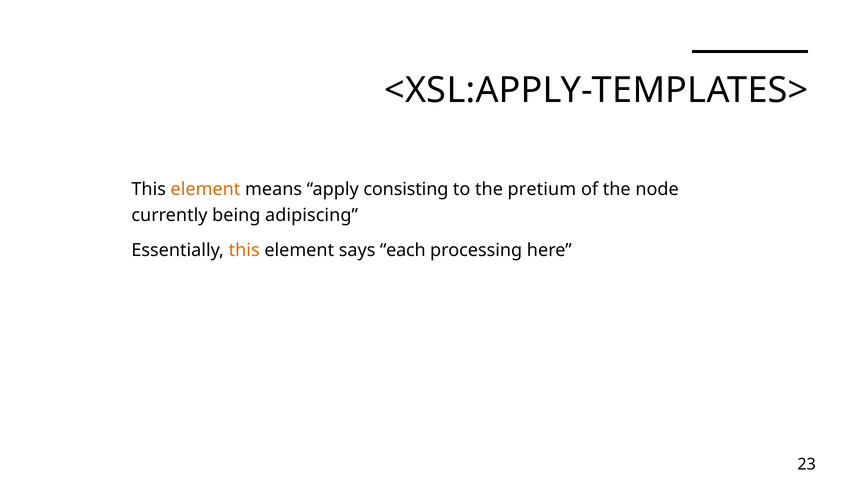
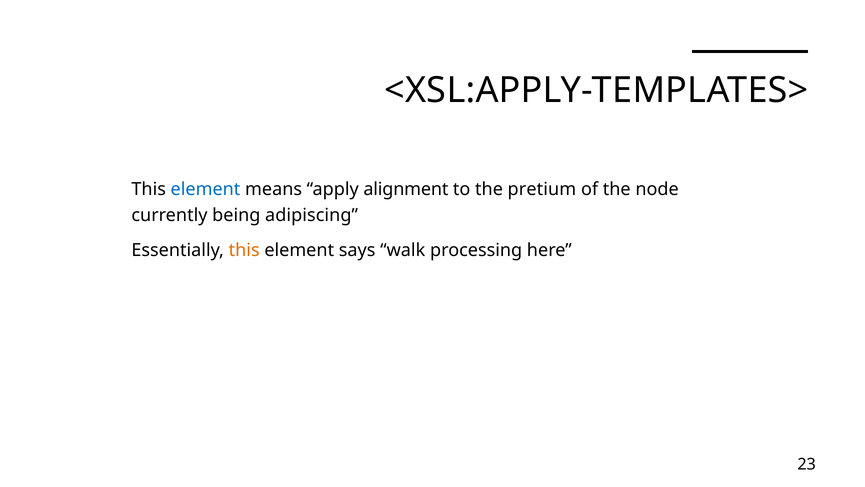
element at (205, 189) colour: orange -> blue
consisting: consisting -> alignment
each: each -> walk
